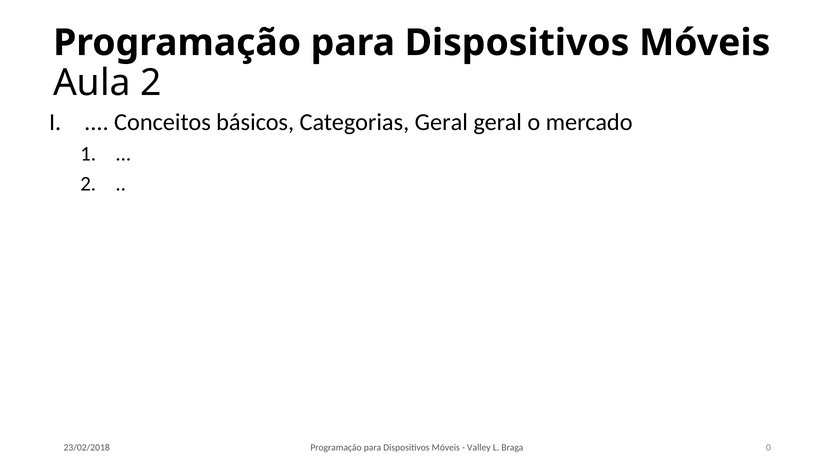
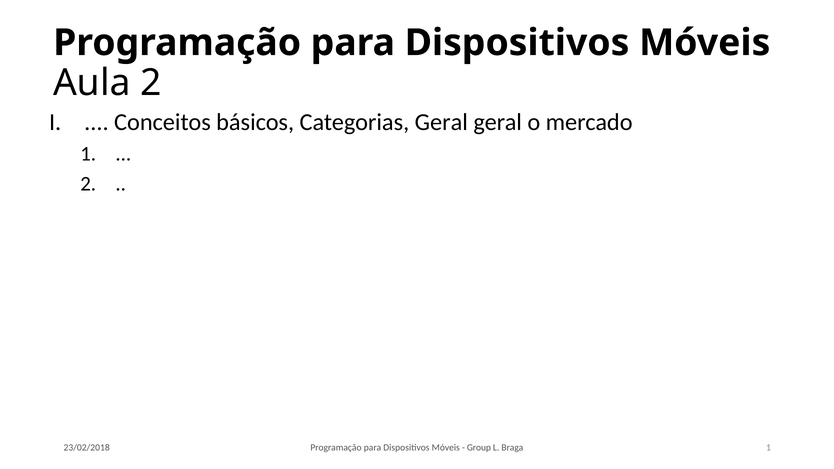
Valley: Valley -> Group
Braga 0: 0 -> 1
